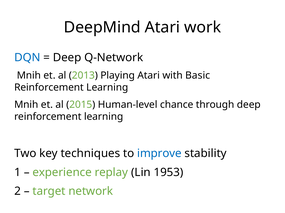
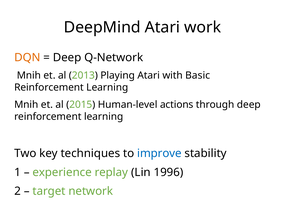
DQN colour: blue -> orange
chance: chance -> actions
1953: 1953 -> 1996
